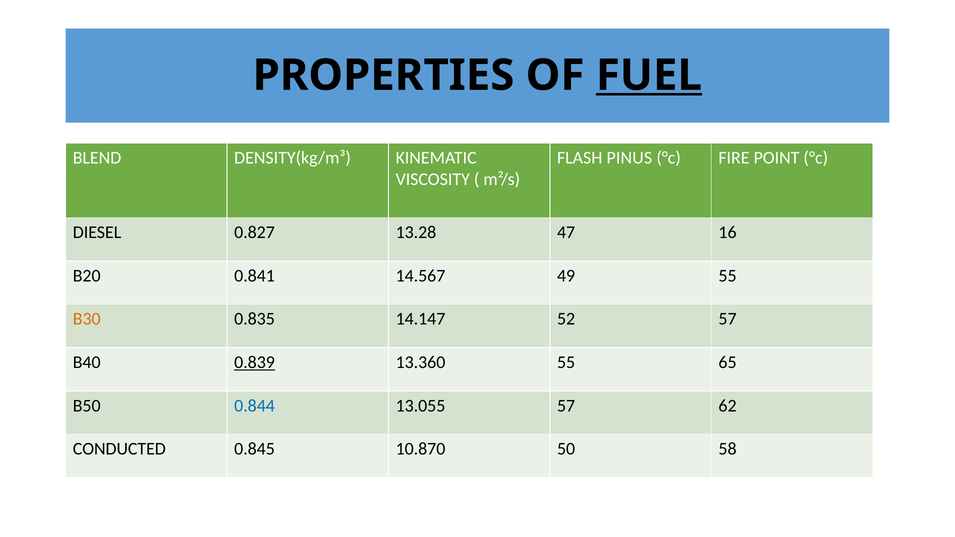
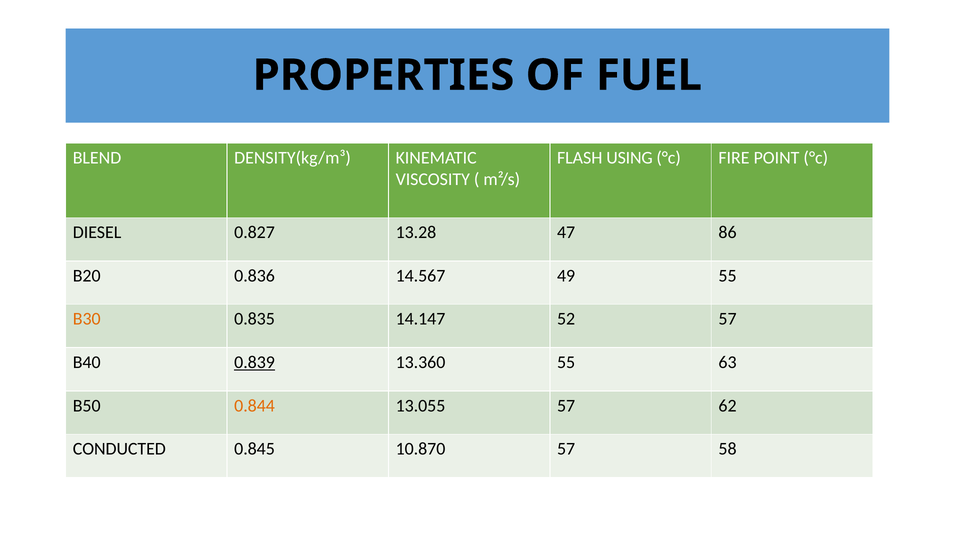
FUEL underline: present -> none
PINUS: PINUS -> USING
16: 16 -> 86
0.841: 0.841 -> 0.836
65: 65 -> 63
0.844 colour: blue -> orange
10.870 50: 50 -> 57
